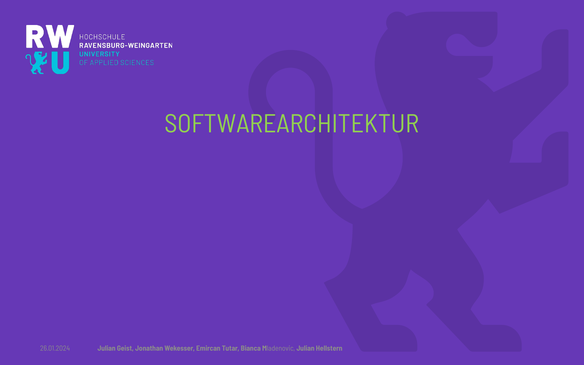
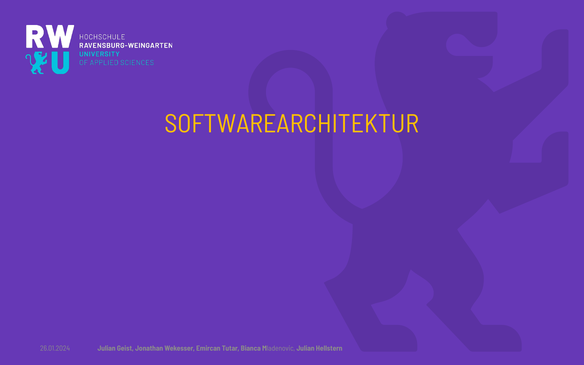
SOFTWAREARCHITEKTUR colour: light green -> yellow
